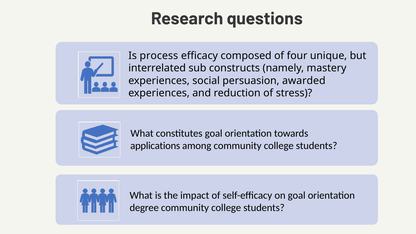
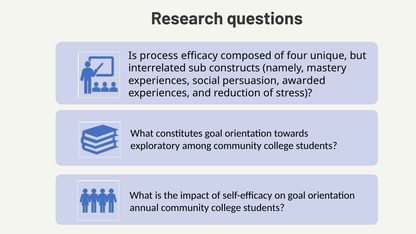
applications: applications -> exploratory
degree: degree -> annual
